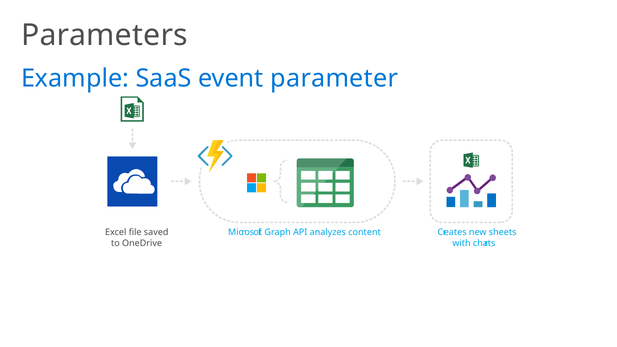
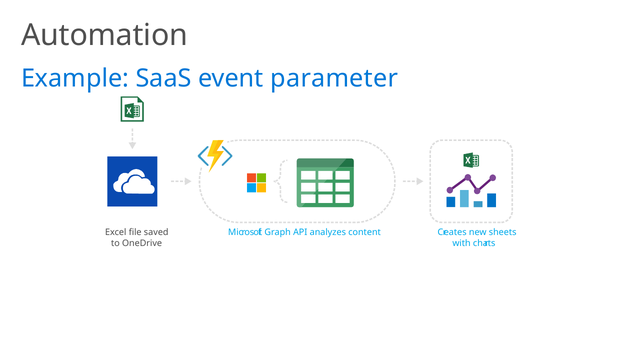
Parameters: Parameters -> Automation
